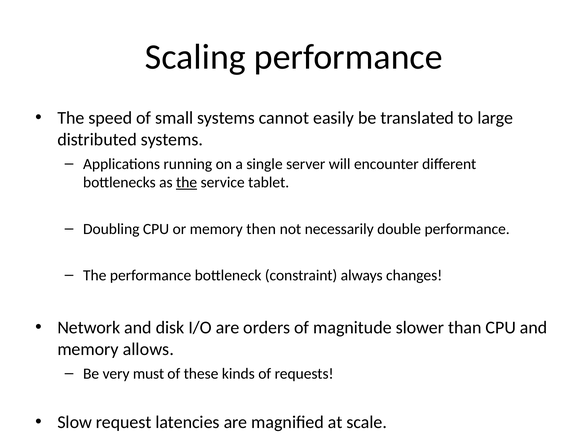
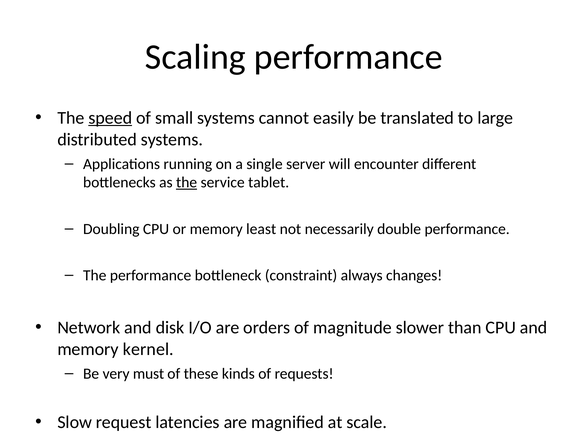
speed underline: none -> present
then: then -> least
allows: allows -> kernel
